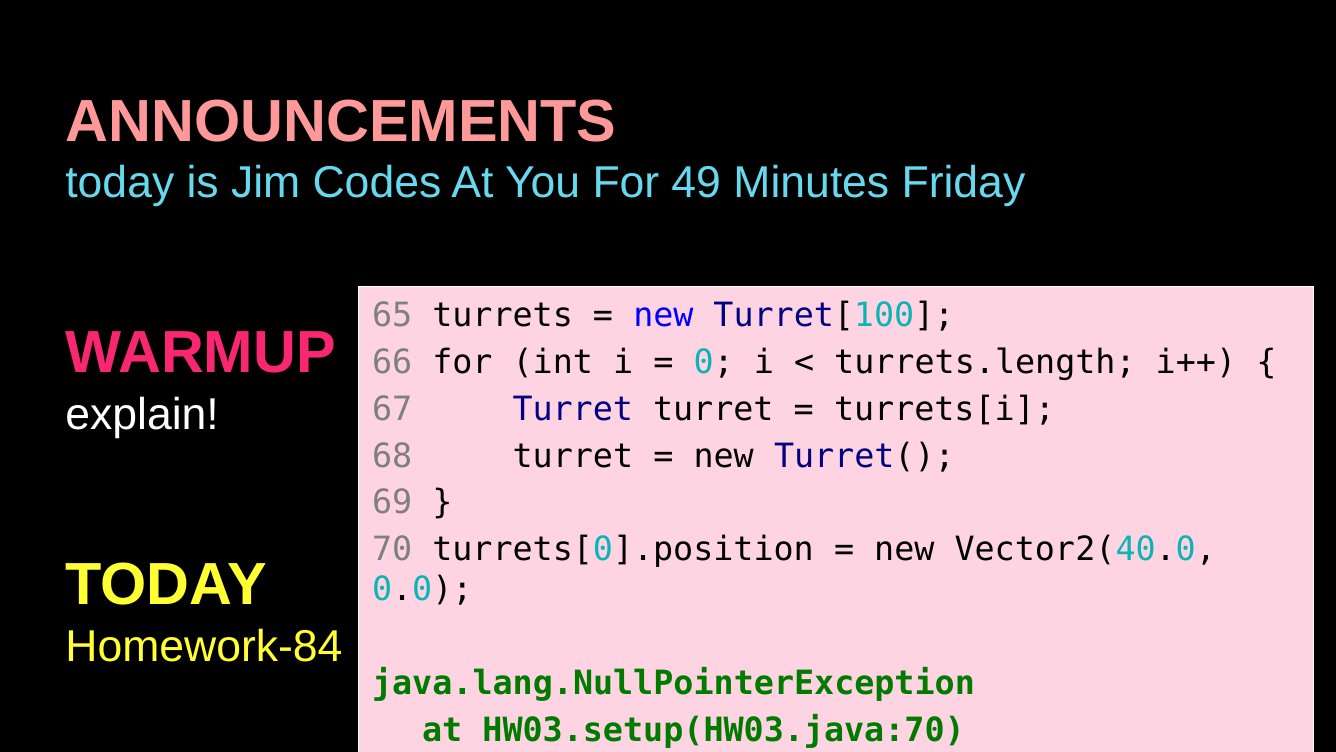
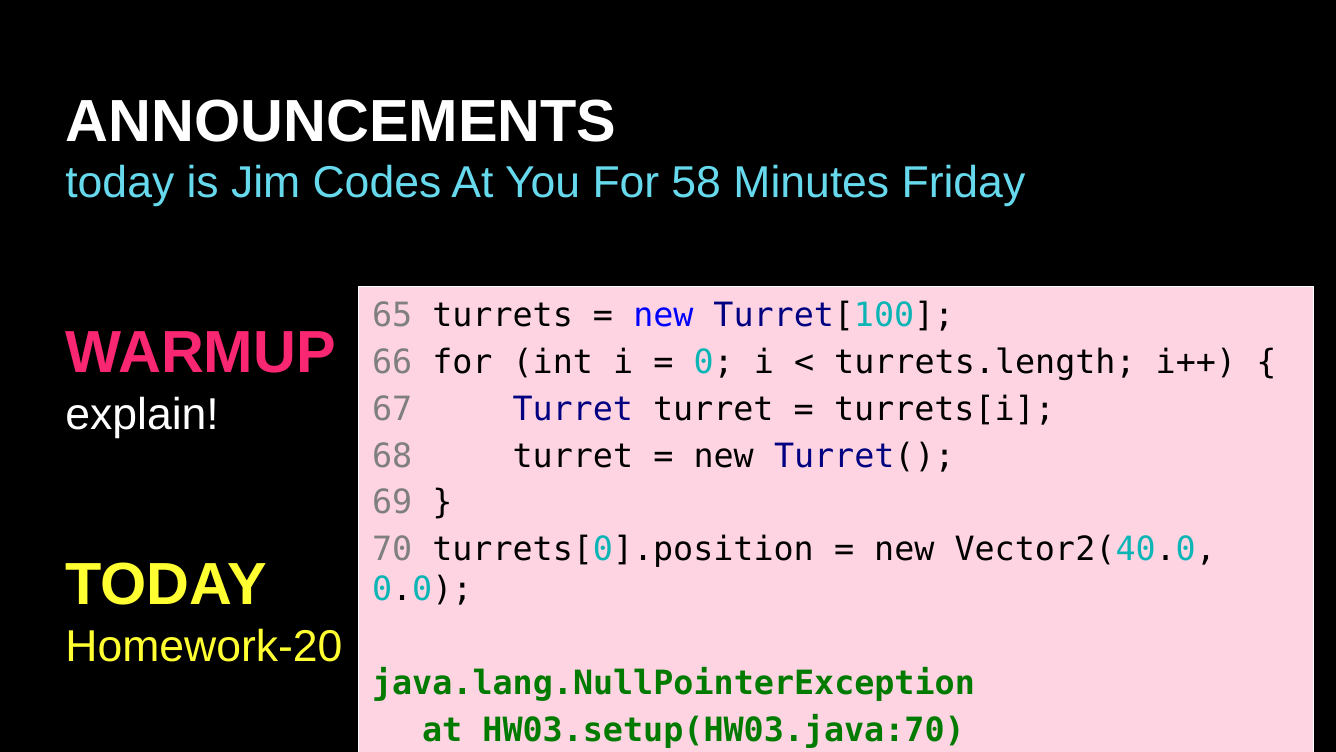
ANNOUNCEMENTS colour: pink -> white
49: 49 -> 58
Homework-84: Homework-84 -> Homework-20
